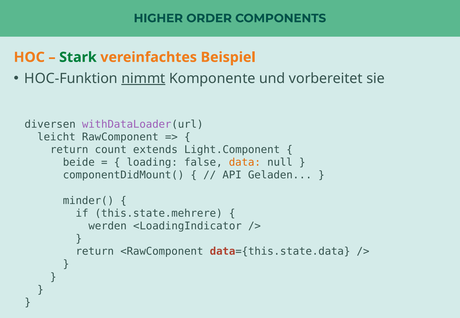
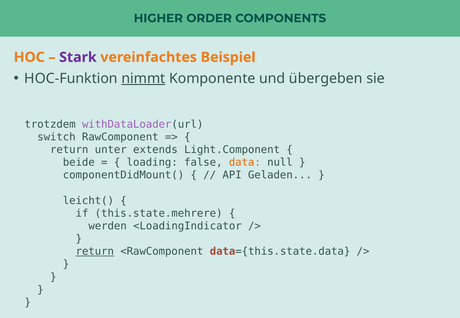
Stark colour: green -> purple
vorbereitet: vorbereitet -> übergeben
diversen: diversen -> trotzdem
leicht: leicht -> switch
count: count -> unter
minder(: minder( -> leicht(
return at (95, 252) underline: none -> present
